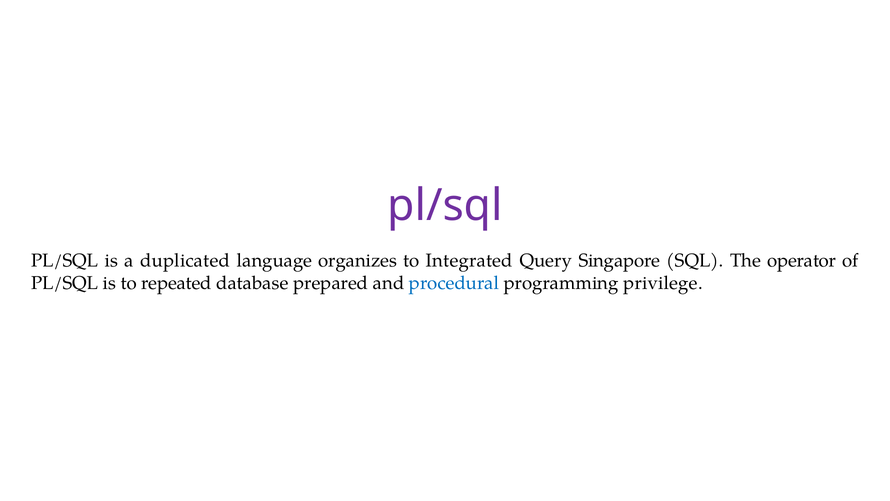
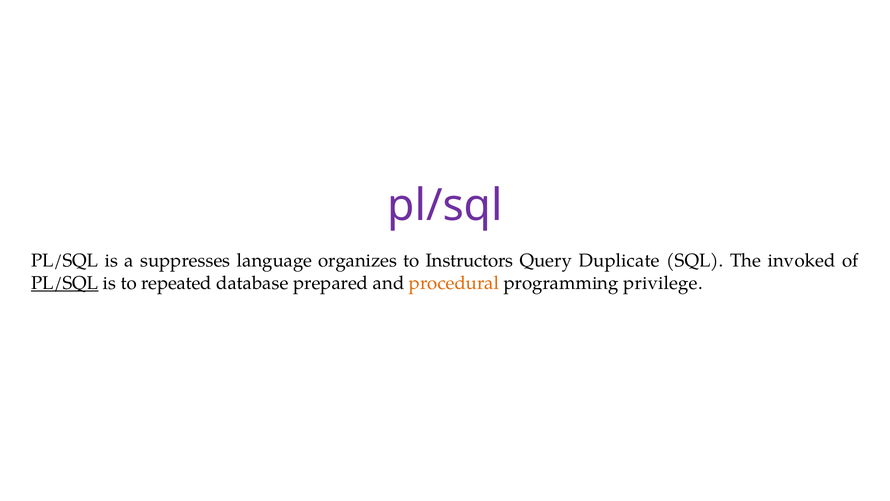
duplicated: duplicated -> suppresses
Integrated: Integrated -> Instructors
Singapore: Singapore -> Duplicate
operator: operator -> invoked
PL/SQL at (65, 283) underline: none -> present
procedural colour: blue -> orange
